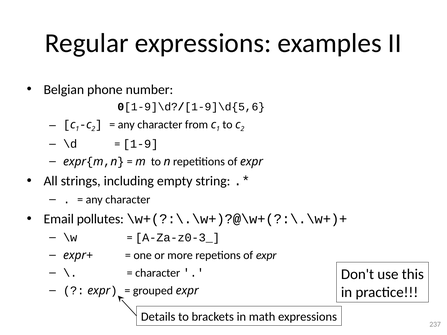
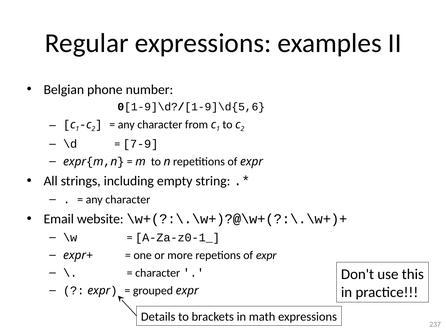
1-9: 1-9 -> 7-9
pollutes: pollutes -> website
A-Za-z0-3_: A-Za-z0-3_ -> A-Za-z0-1_
